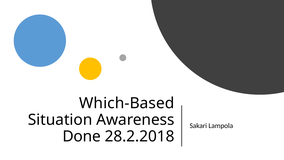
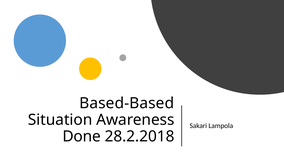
Which-Based: Which-Based -> Based-Based
